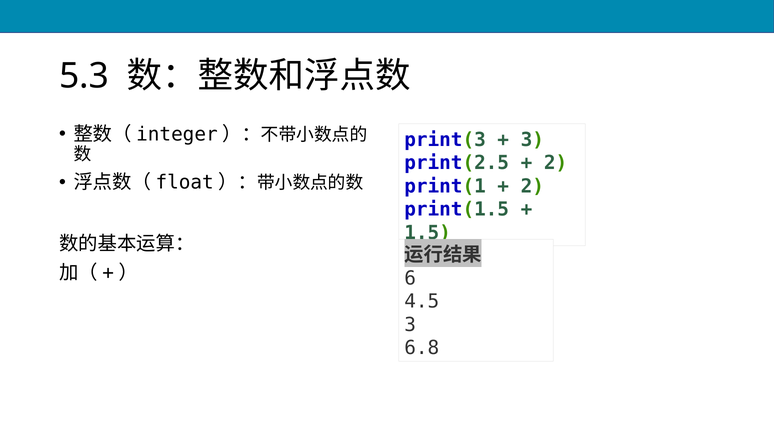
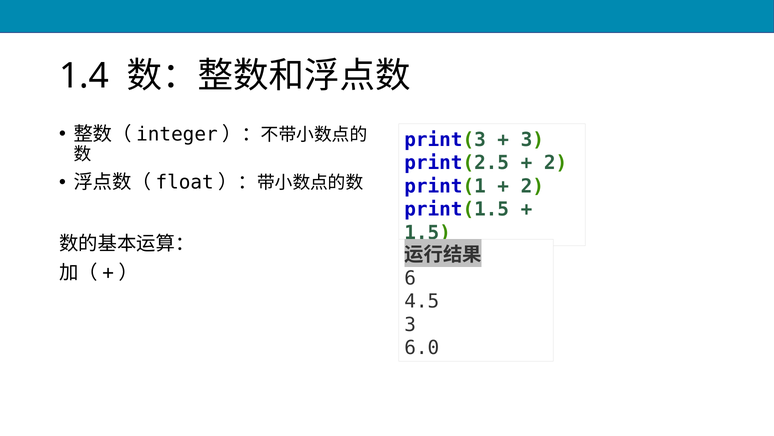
5.3: 5.3 -> 1.4
6.8: 6.8 -> 6.0
